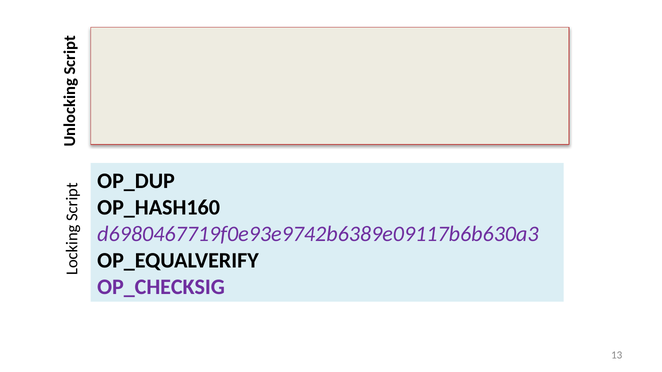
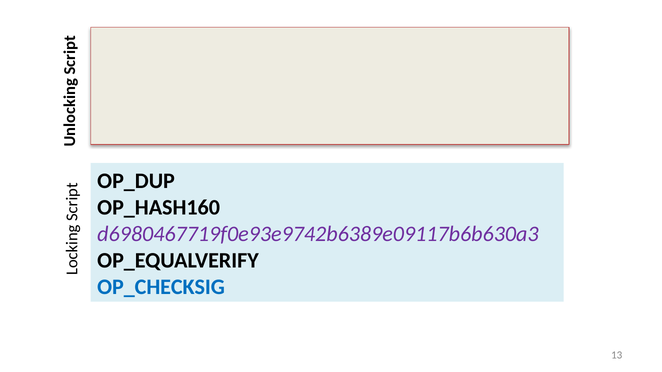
OP_CHECKSIG colour: purple -> blue
